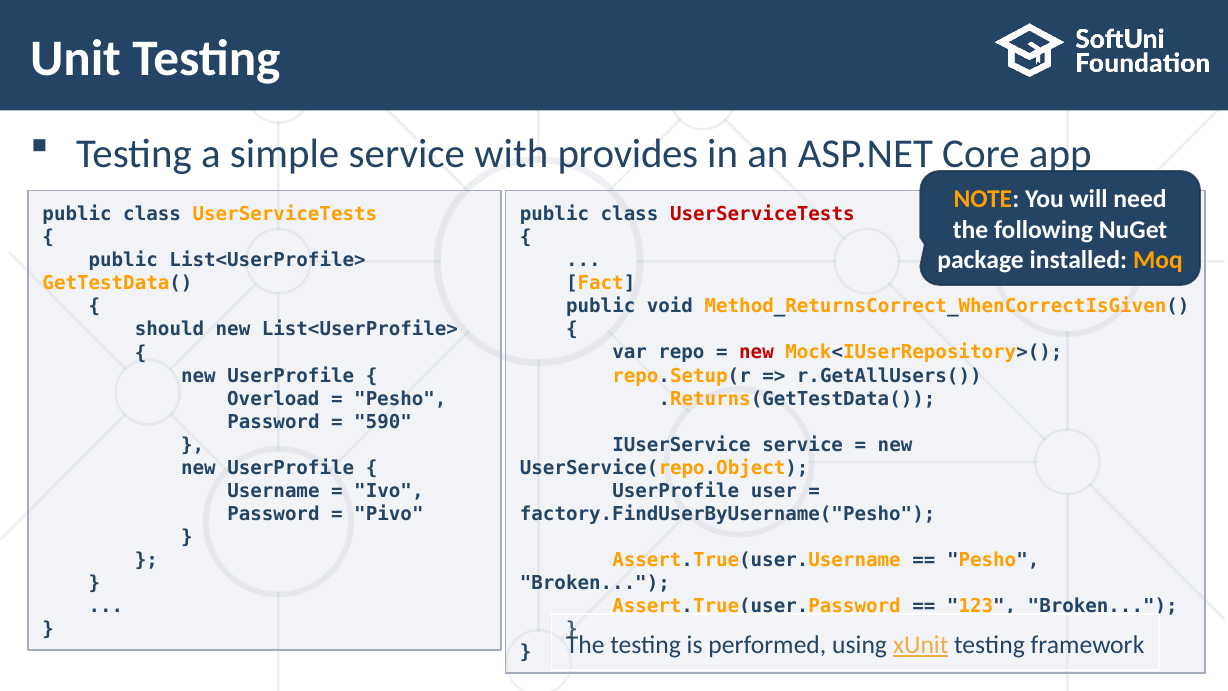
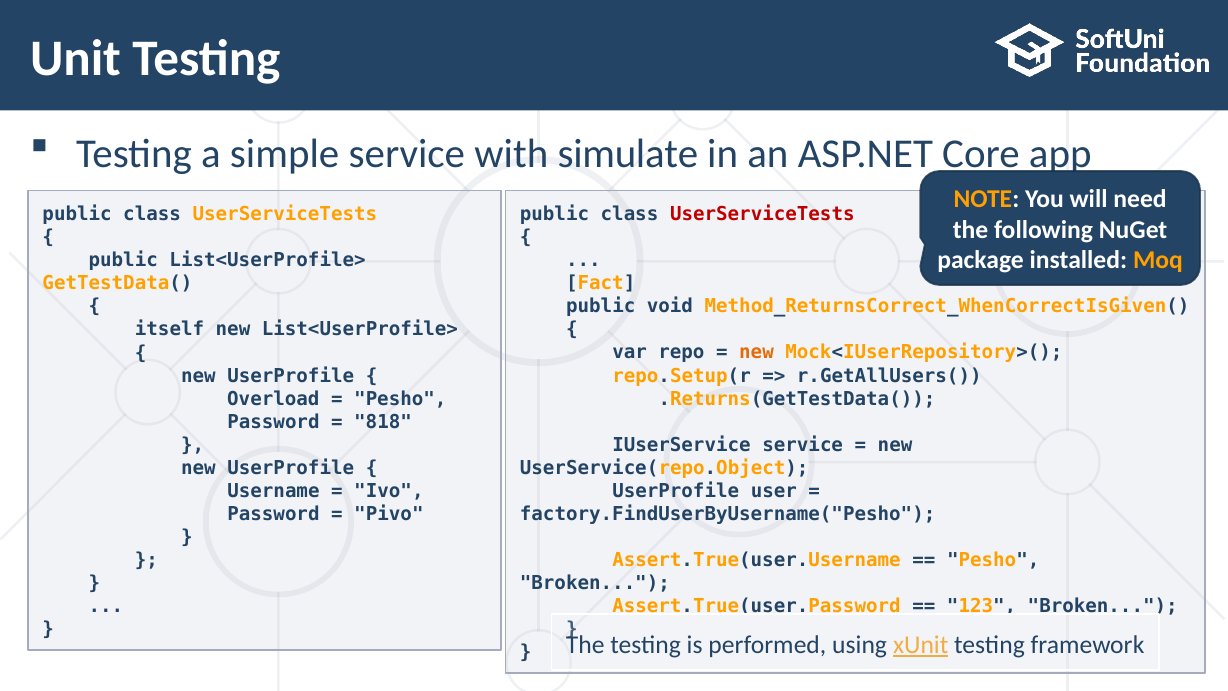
provides: provides -> simulate
should: should -> itself
new at (756, 353) colour: red -> orange
590: 590 -> 818
